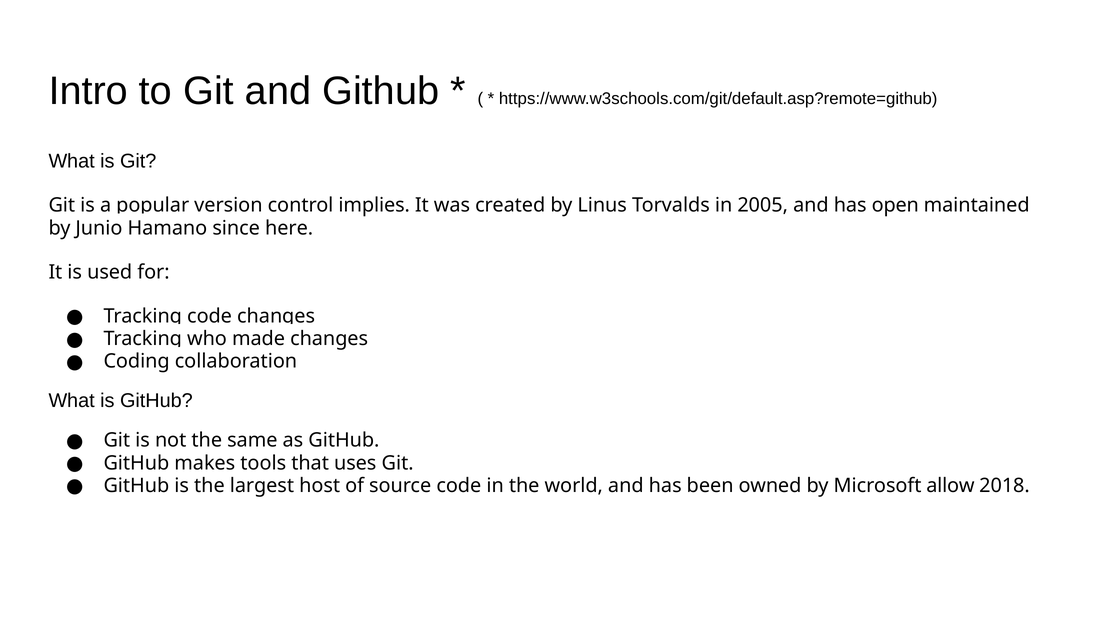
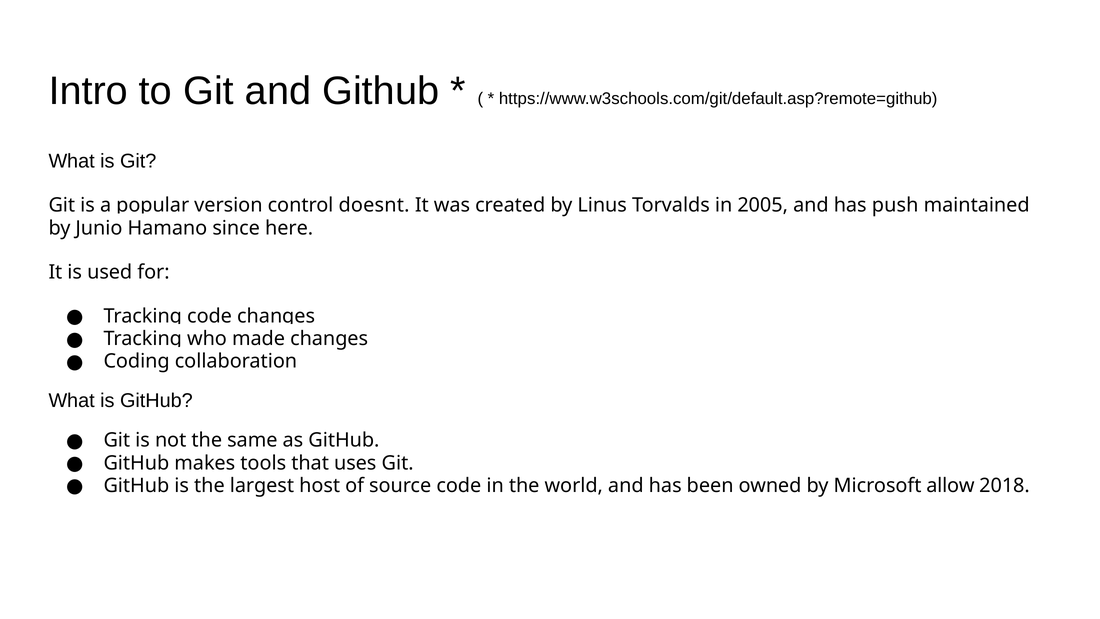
implies: implies -> doesnt
open: open -> push
